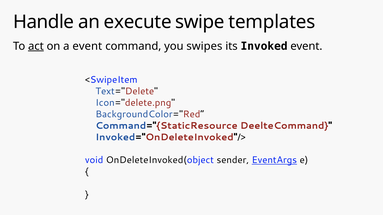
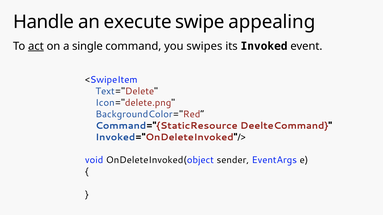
templates: templates -> appealing
a event: event -> single
EventArgs underline: present -> none
